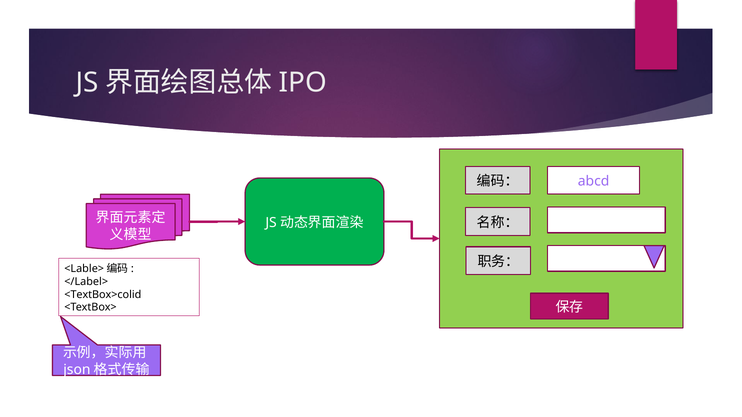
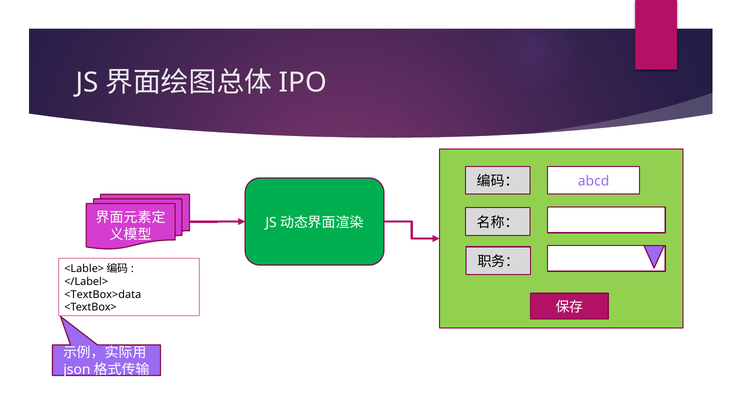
<TextBox>colid: <TextBox>colid -> <TextBox>data
